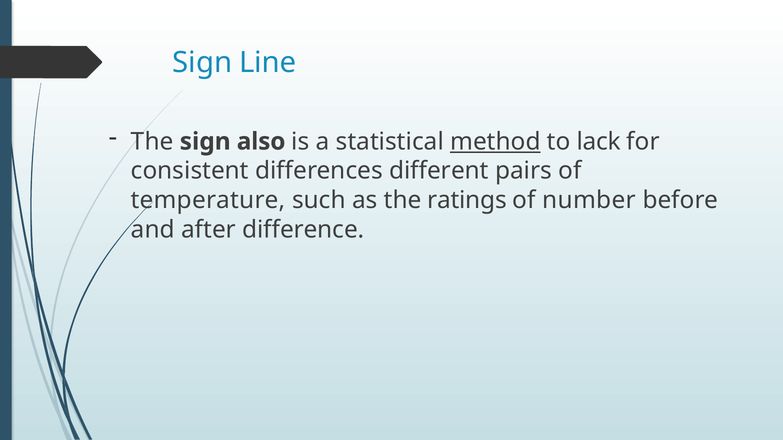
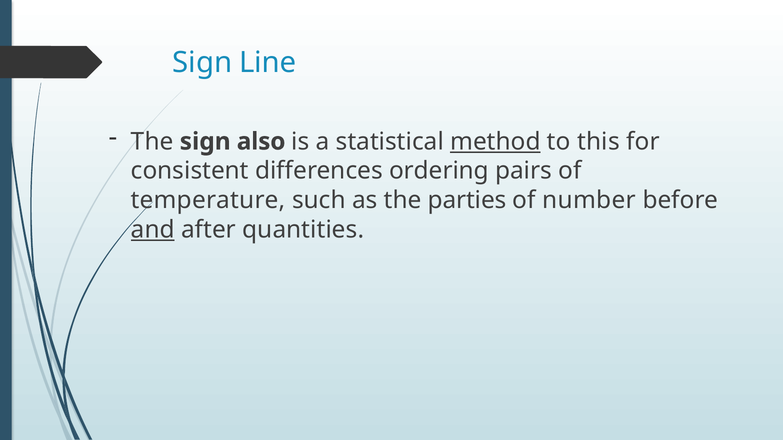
lack: lack -> this
different: different -> ordering
ratings: ratings -> parties
and underline: none -> present
difference: difference -> quantities
